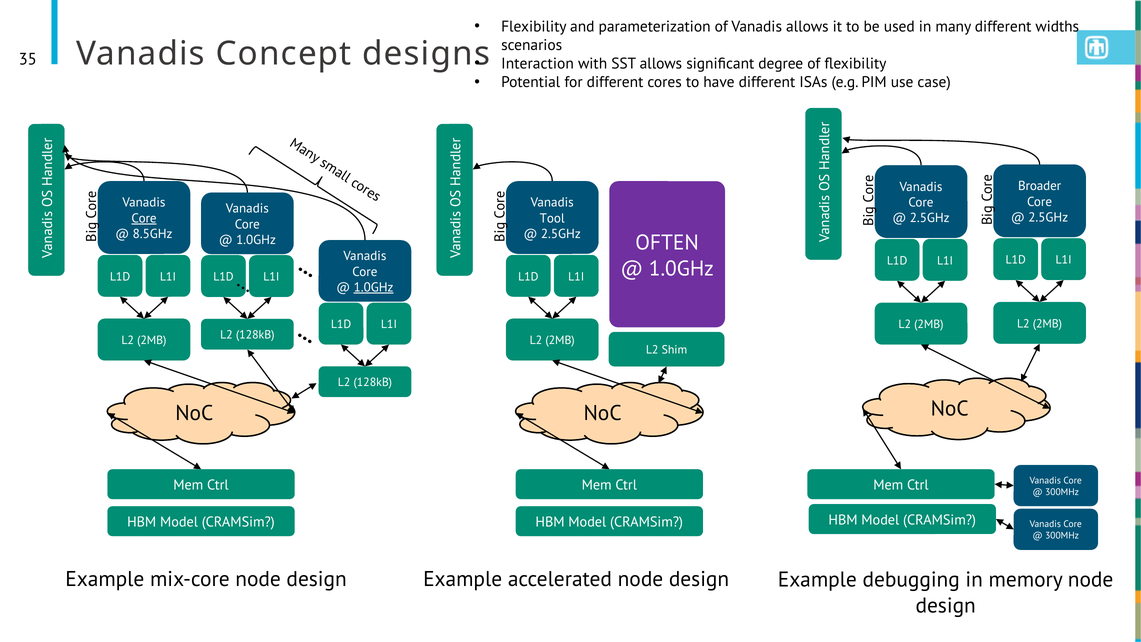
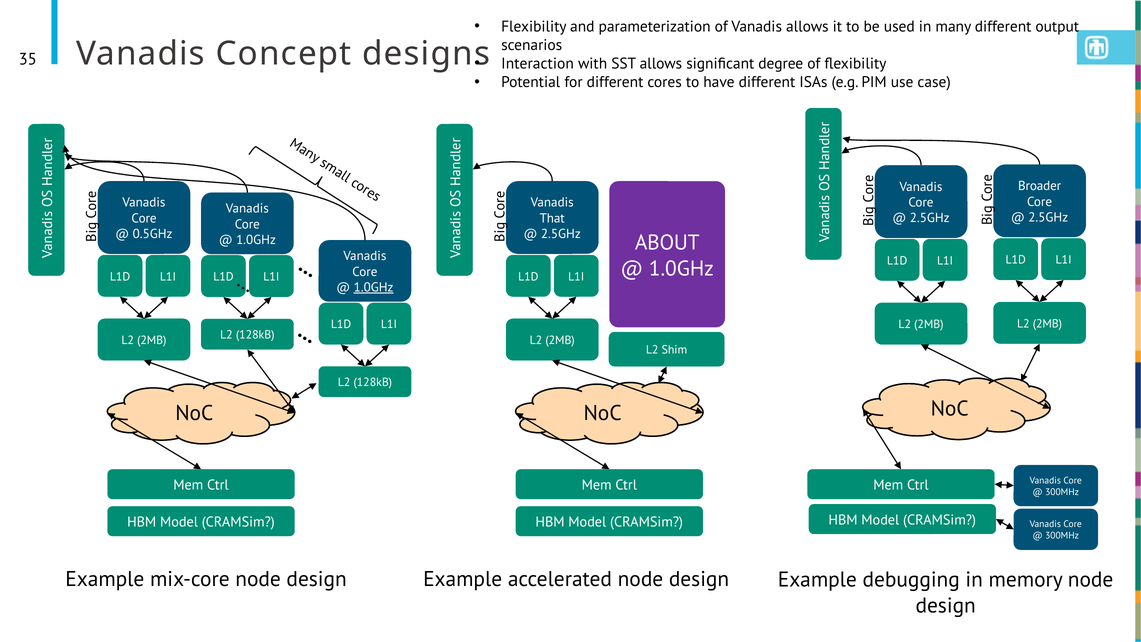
widths: widths -> output
Core at (144, 218) underline: present -> none
Tool: Tool -> That
8.5GHz: 8.5GHz -> 0.5GHz
OFTEN: OFTEN -> ABOUT
